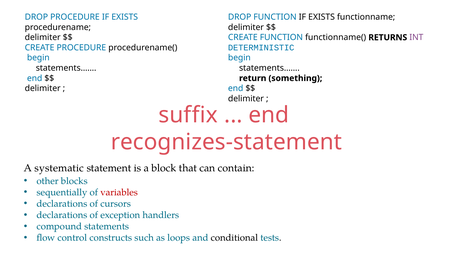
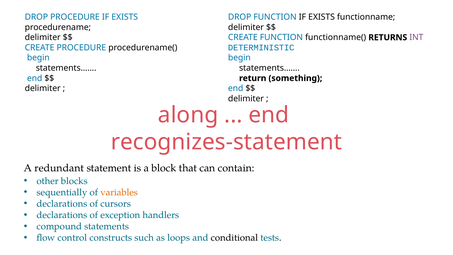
suffix: suffix -> along
systematic: systematic -> redundant
variables colour: red -> orange
